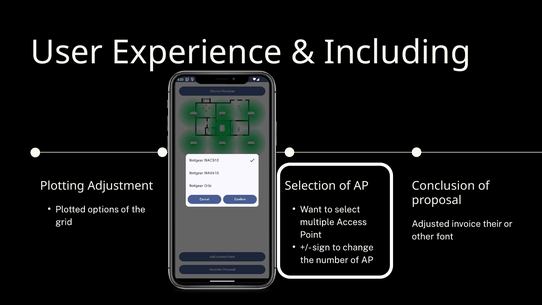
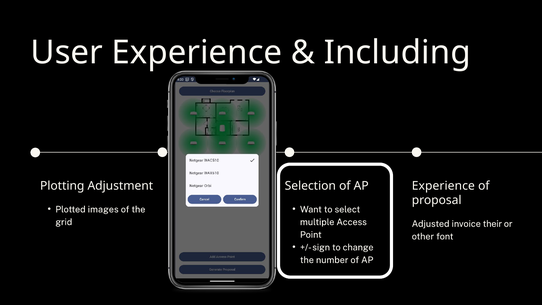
Conclusion at (443, 186): Conclusion -> Experience
options: options -> images
